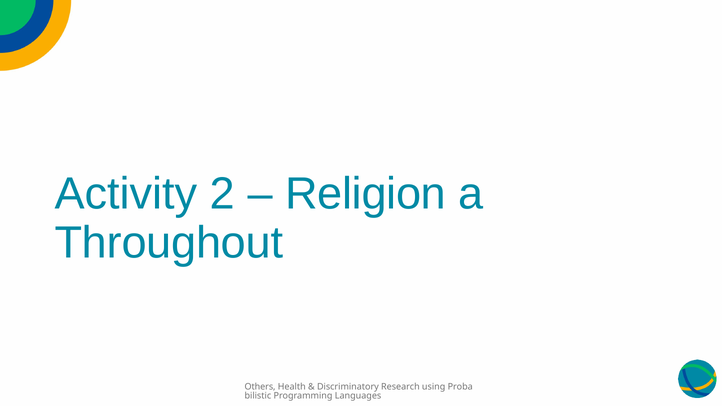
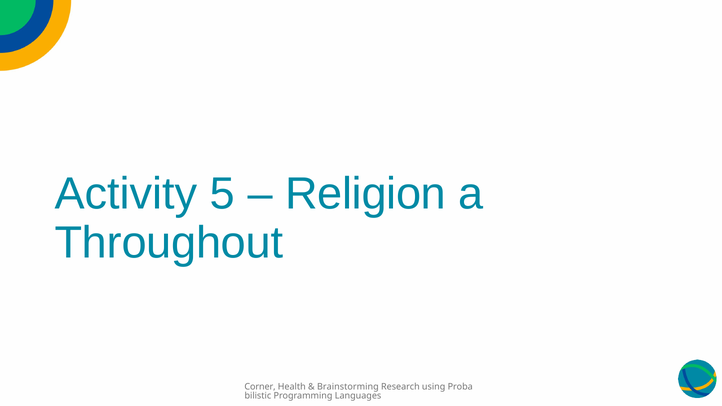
2: 2 -> 5
Others: Others -> Corner
Discriminatory: Discriminatory -> Brainstorming
